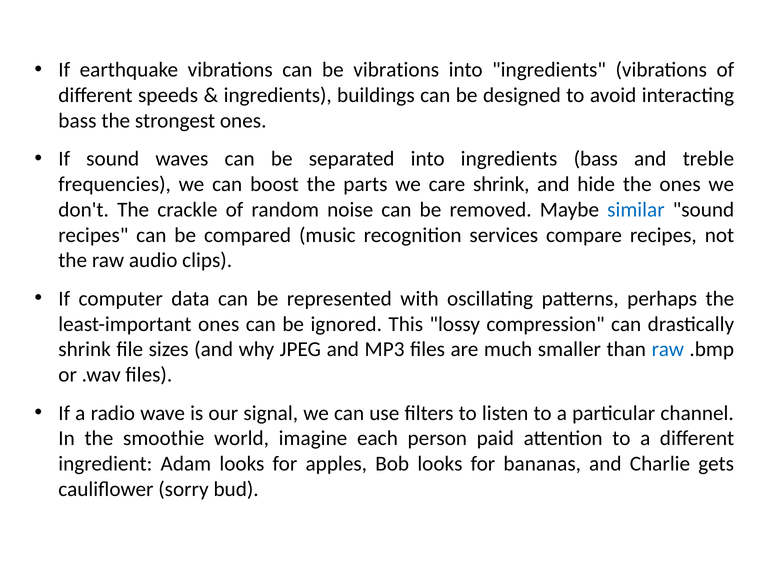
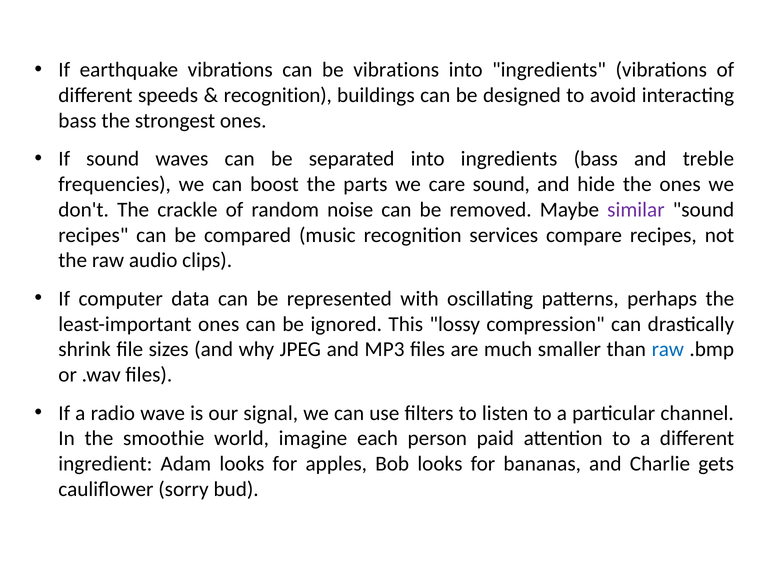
ingredients at (278, 95): ingredients -> recognition
care shrink: shrink -> sound
similar colour: blue -> purple
